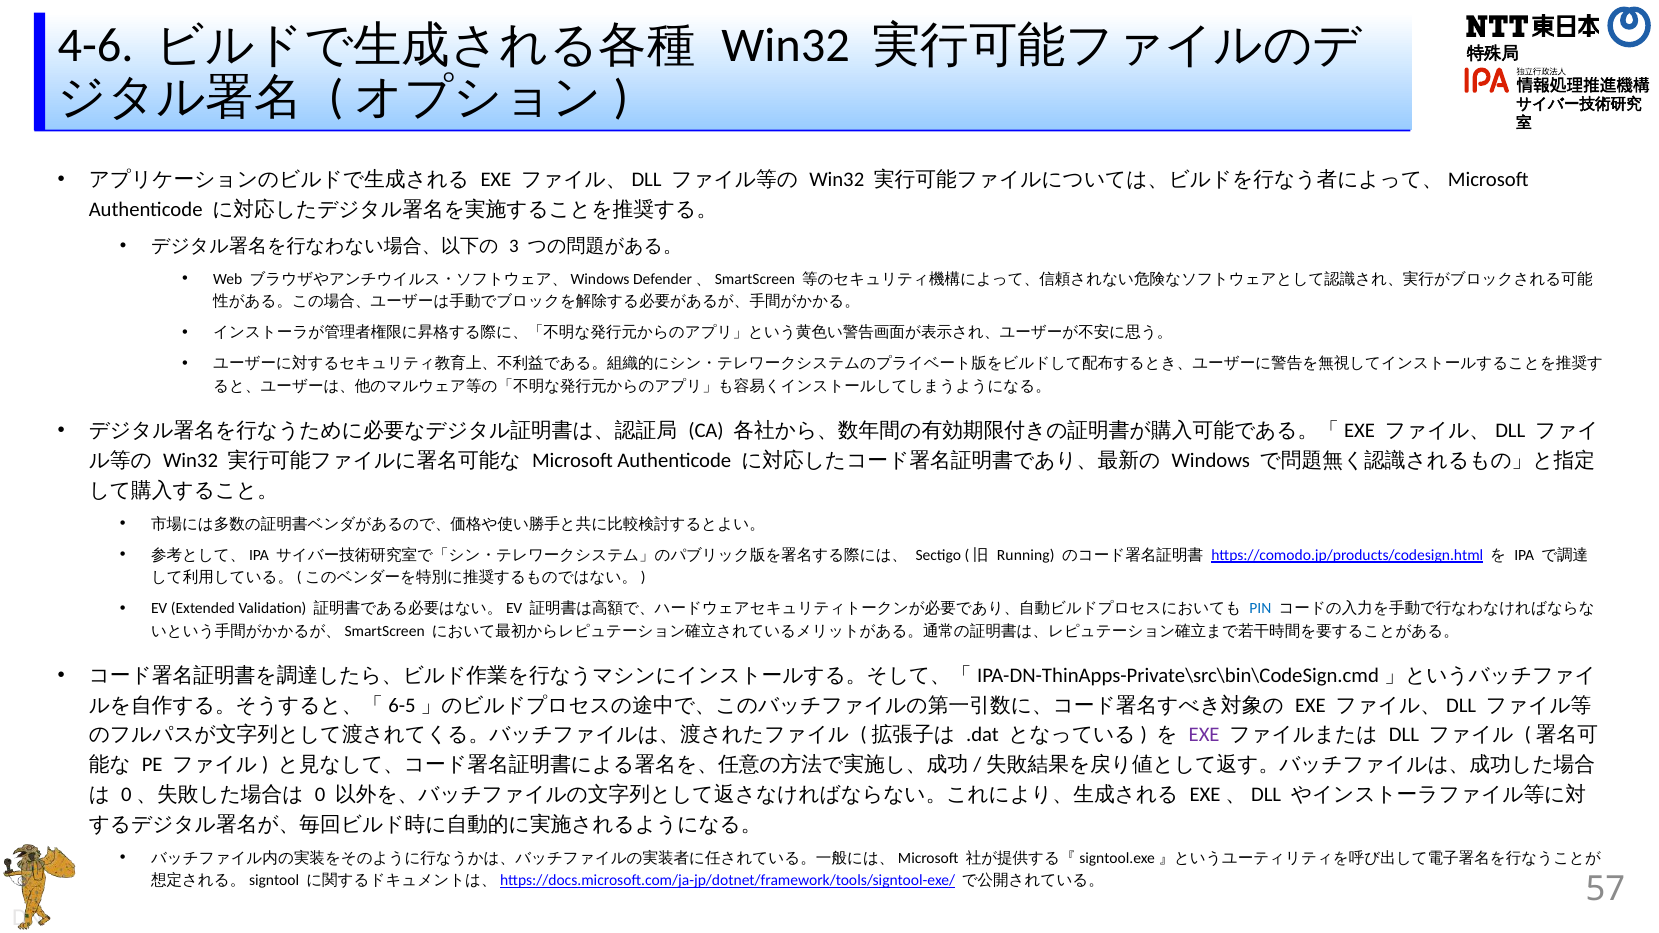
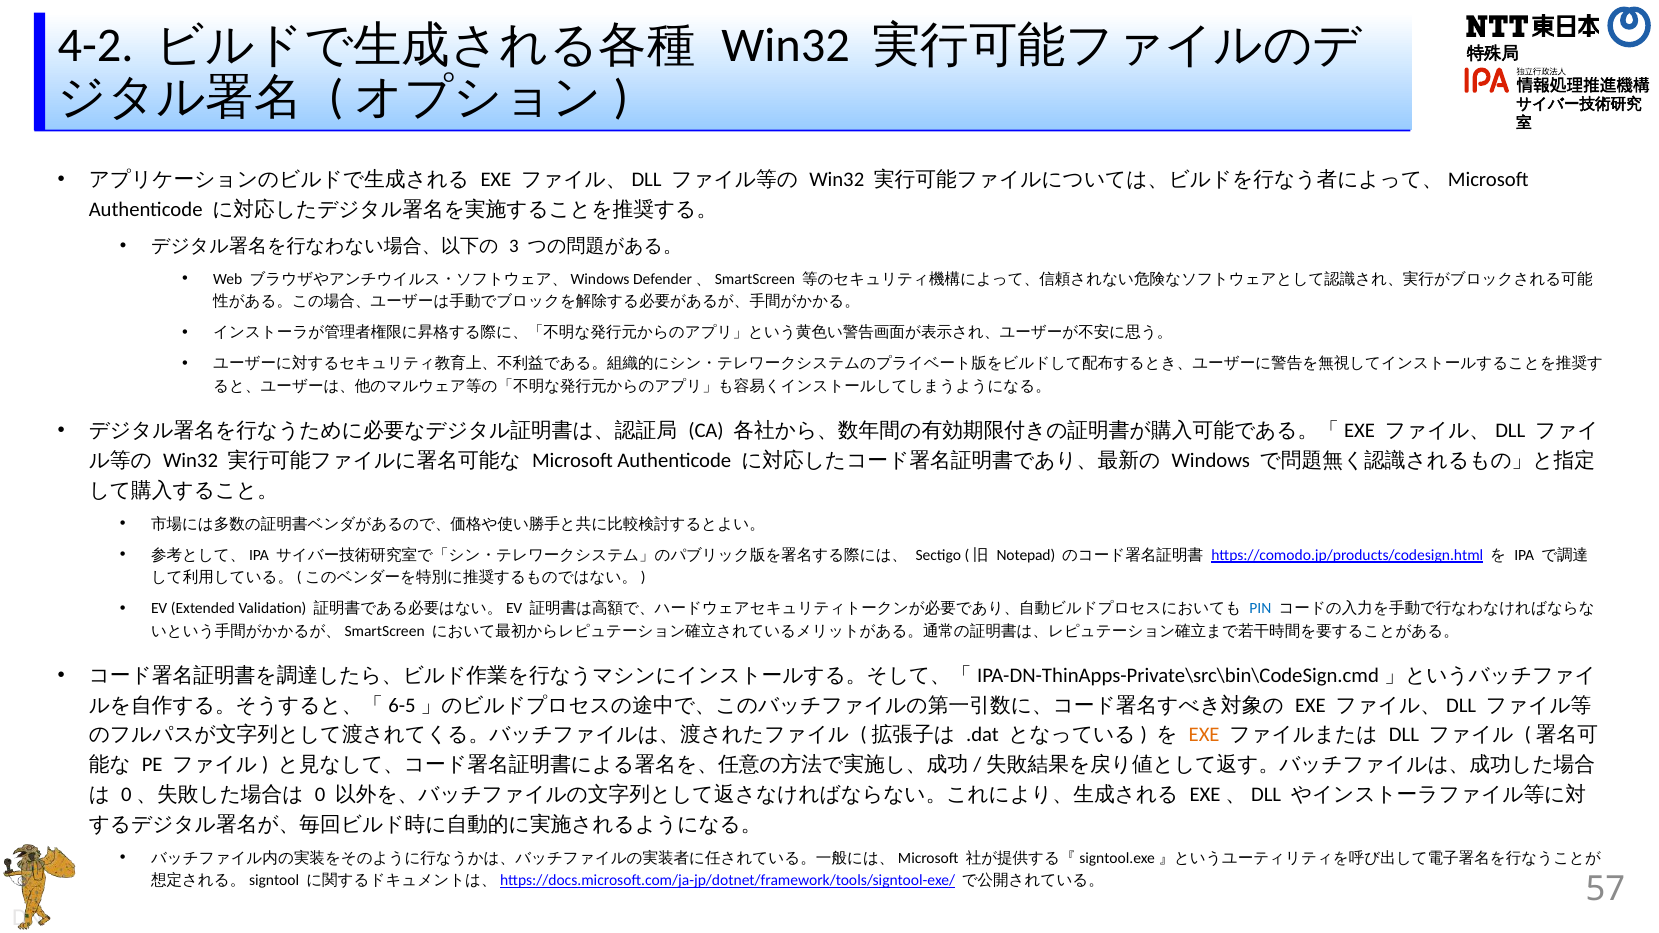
4-6: 4-6 -> 4-2
Running: Running -> Notepad
EXE at (1204, 735) colour: purple -> orange
